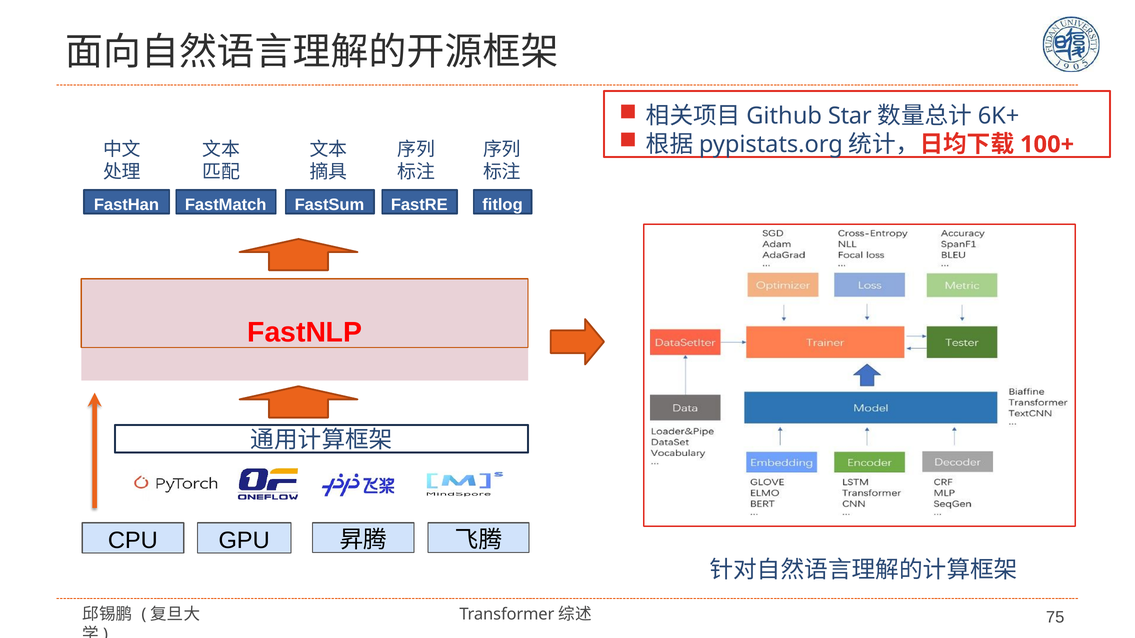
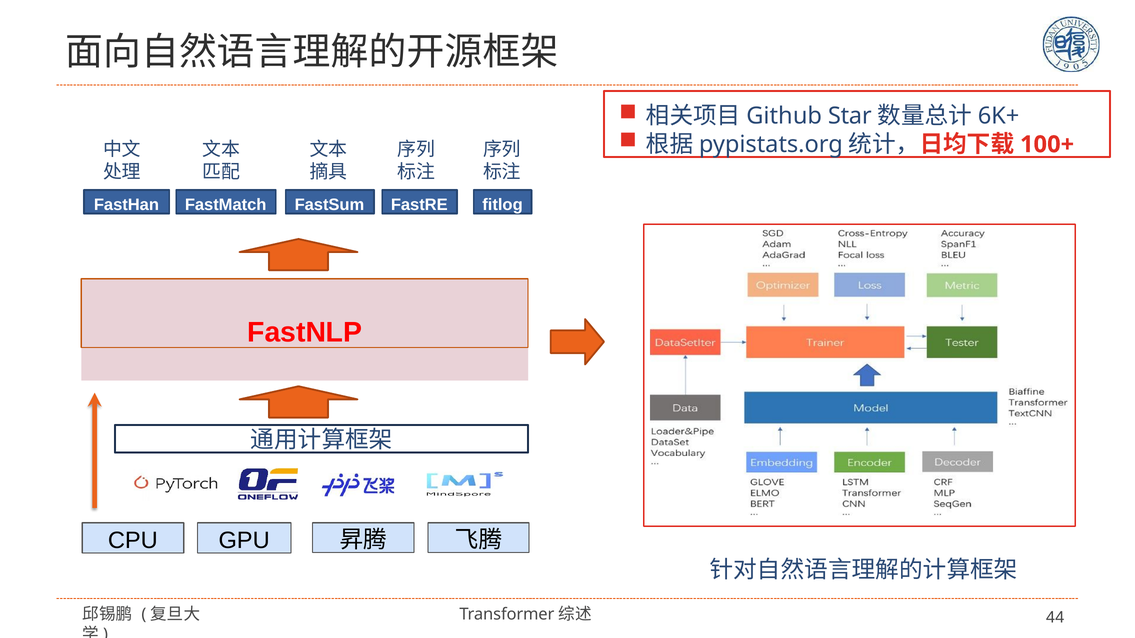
75: 75 -> 44
